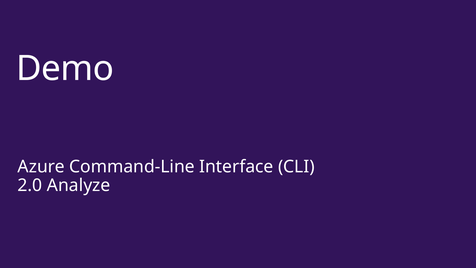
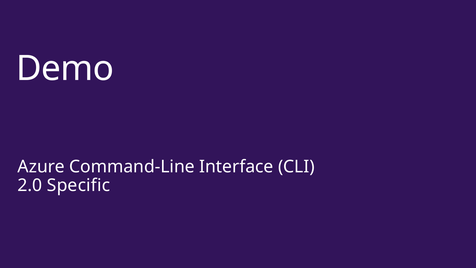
Analyze: Analyze -> Specific
